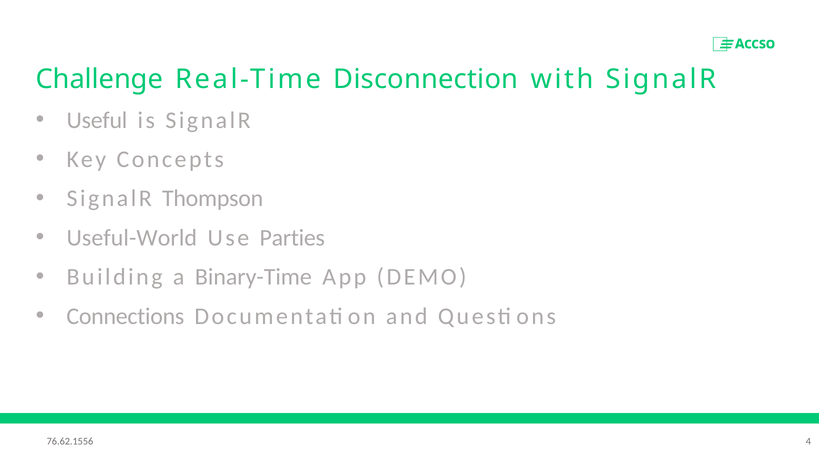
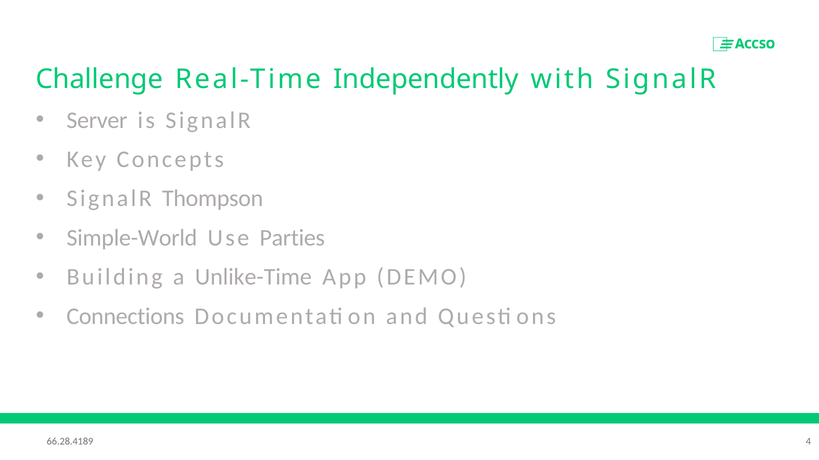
Disconnection: Disconnection -> Independently
Useful: Useful -> Server
Useful-World: Useful-World -> Simple-World
Binary-Time: Binary-Time -> Unlike-Time
76.62.1556: 76.62.1556 -> 66.28.4189
